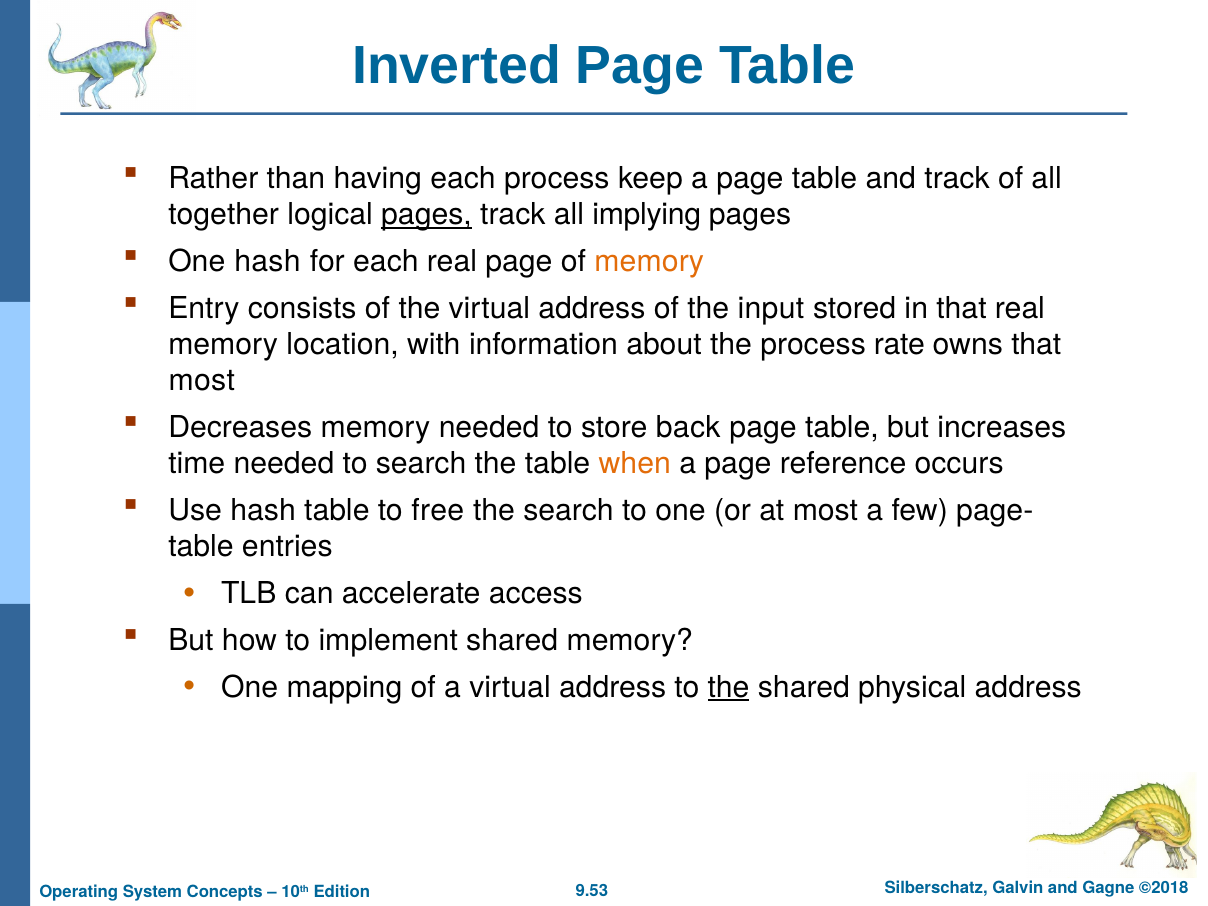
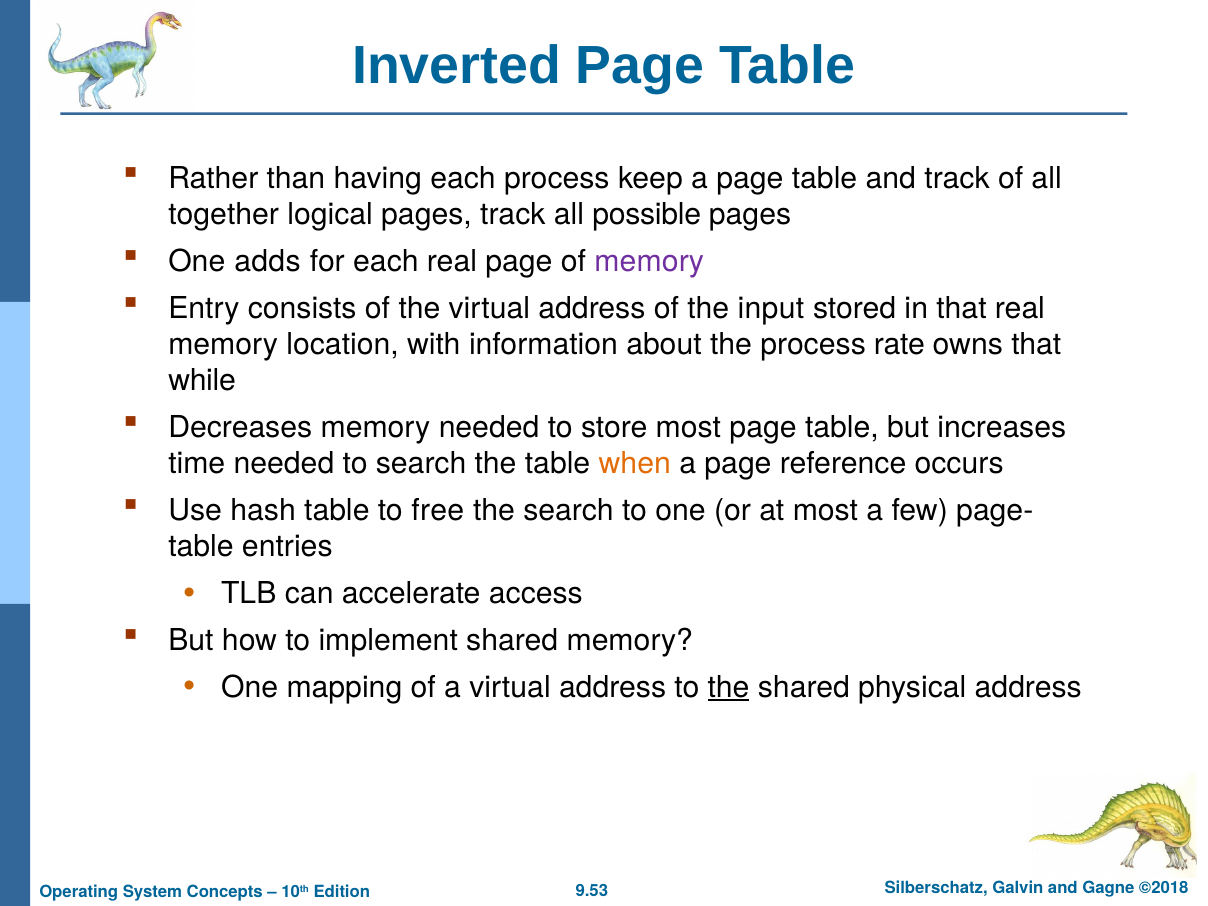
pages at (427, 215) underline: present -> none
implying: implying -> possible
One hash: hash -> adds
memory at (649, 262) colour: orange -> purple
most at (202, 381): most -> while
store back: back -> most
